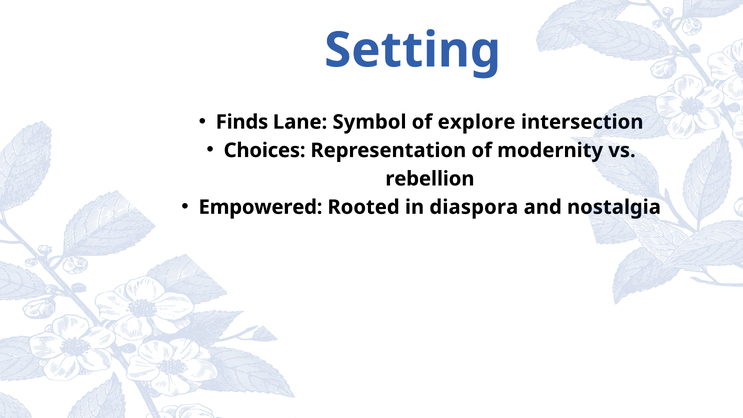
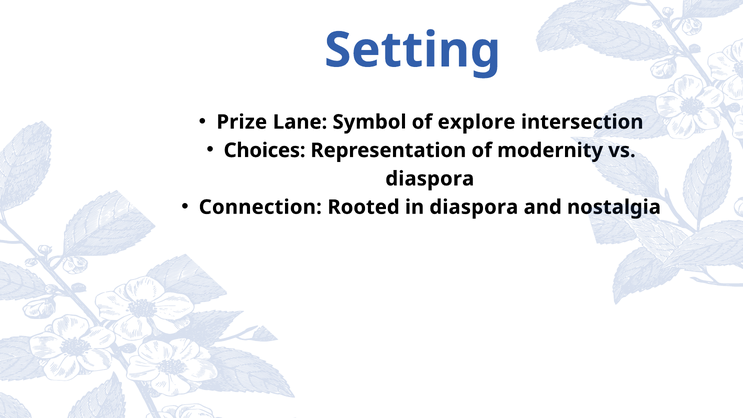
Finds: Finds -> Prize
rebellion at (430, 179): rebellion -> diaspora
Empowered: Empowered -> Connection
